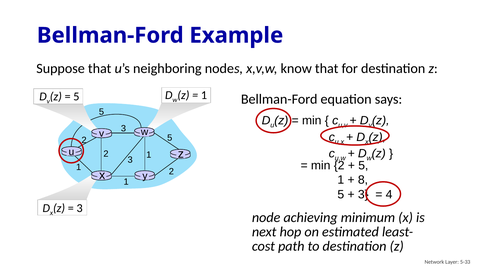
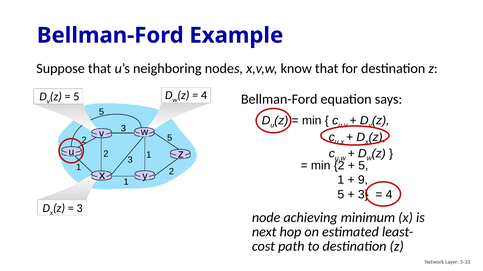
1 at (204, 95): 1 -> 4
8: 8 -> 9
